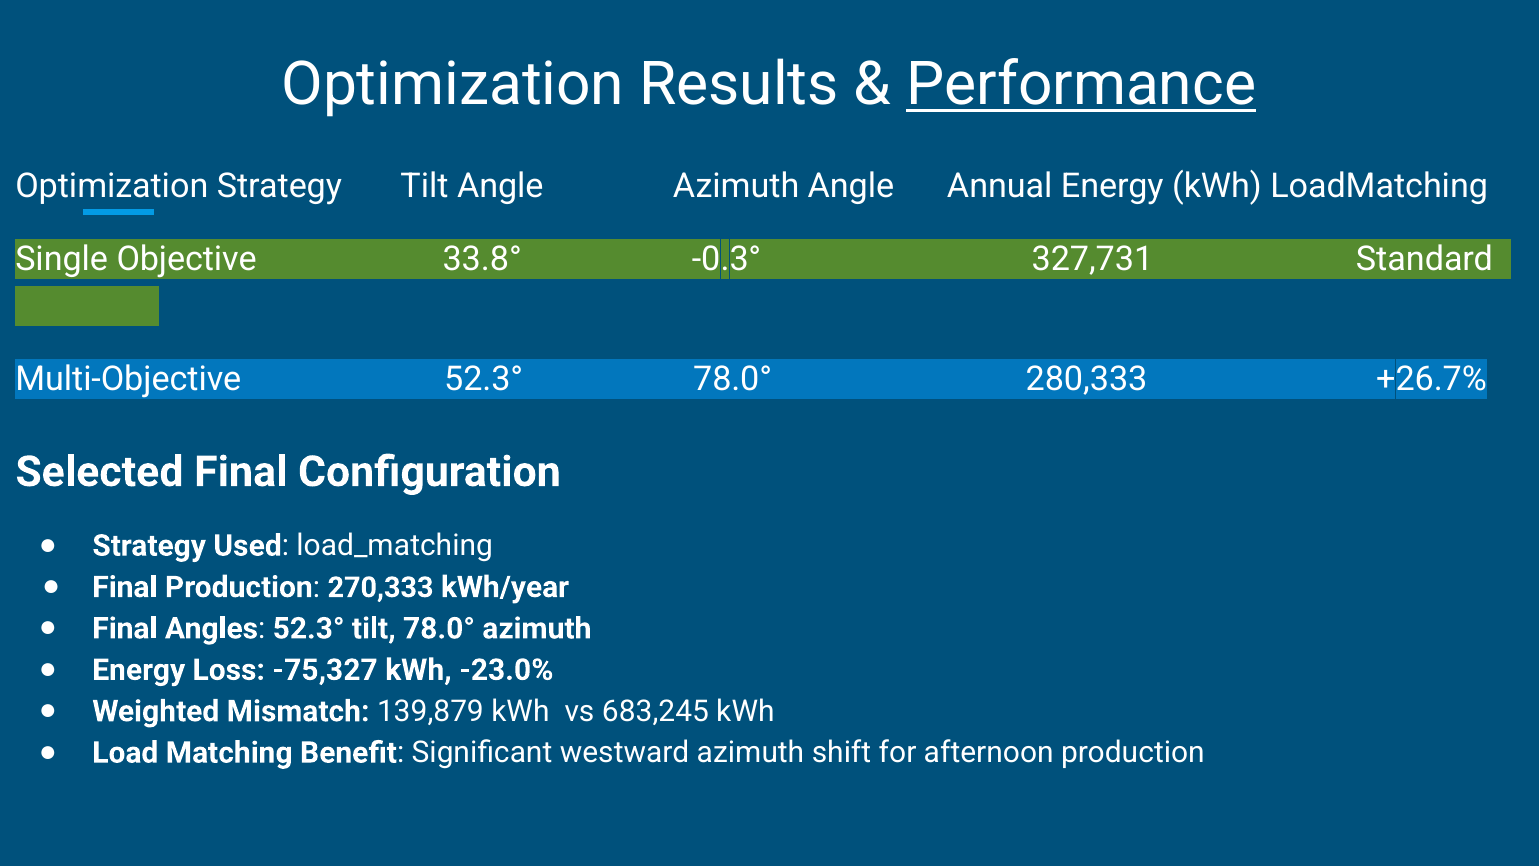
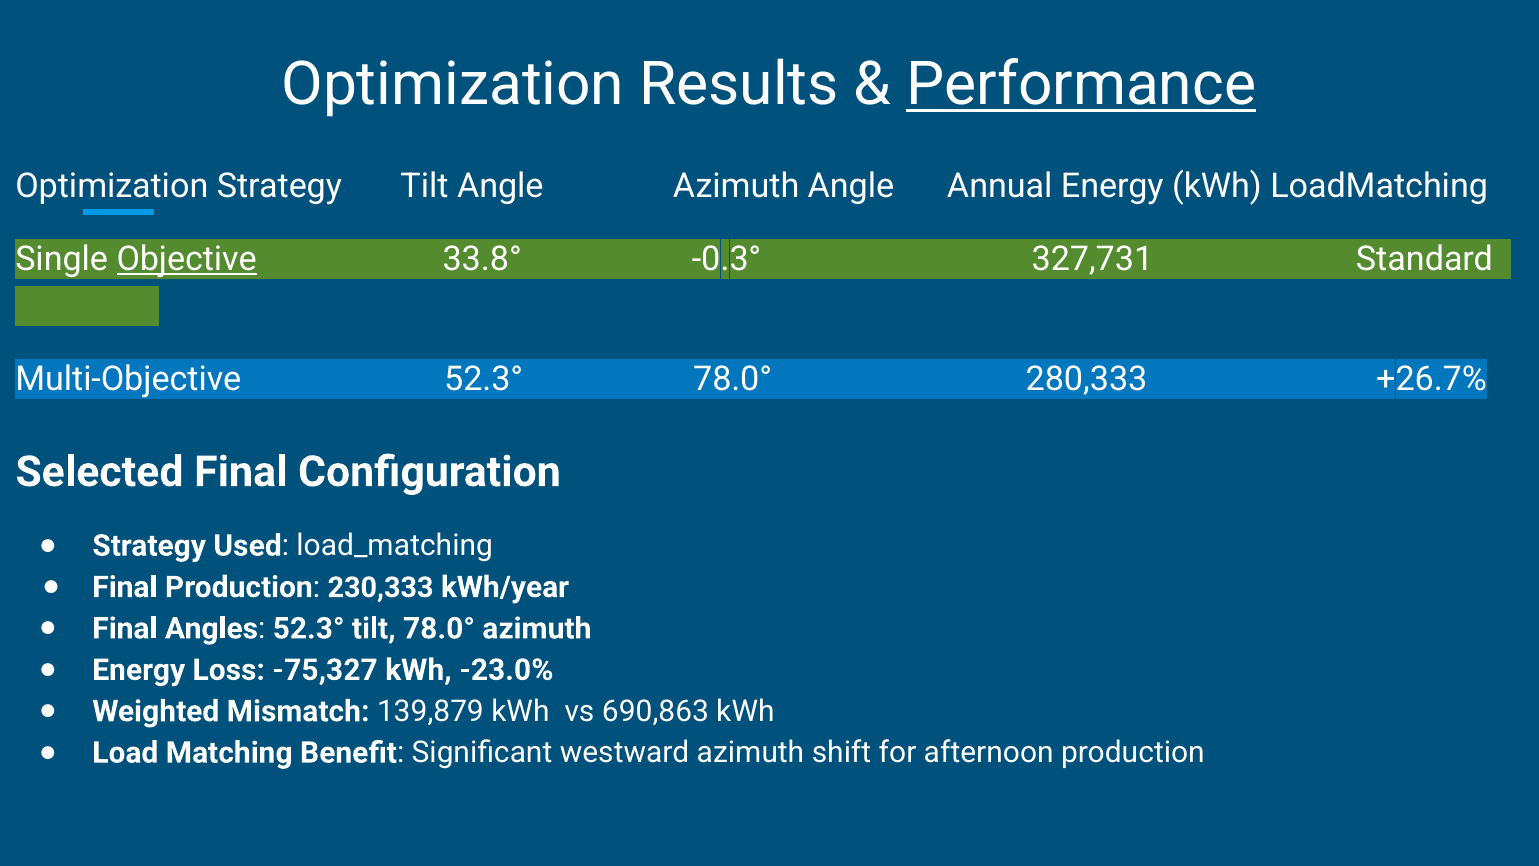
Objective underline: none -> present
270,333: 270,333 -> 230,333
683,245: 683,245 -> 690,863
